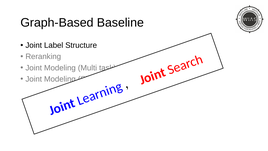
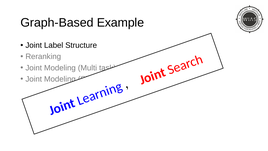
Baseline: Baseline -> Example
